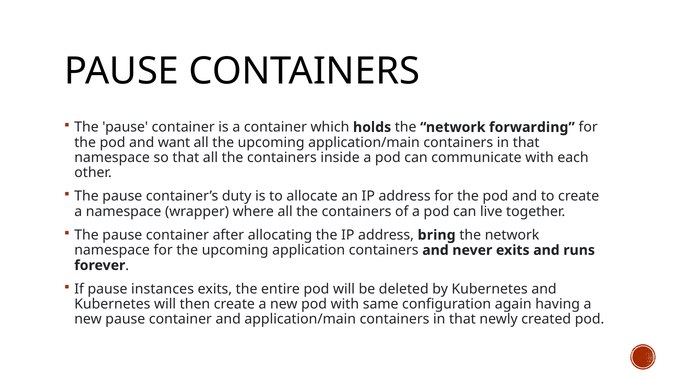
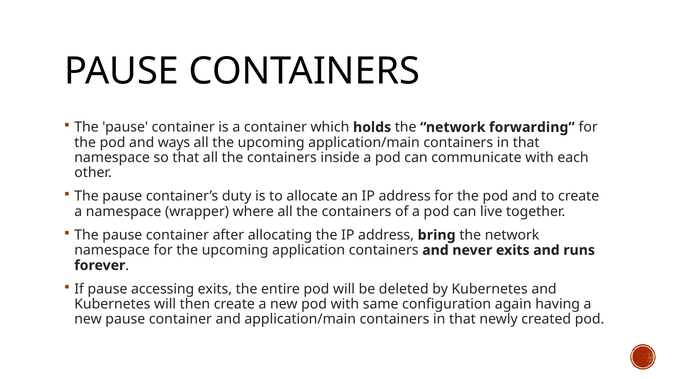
want: want -> ways
instances: instances -> accessing
